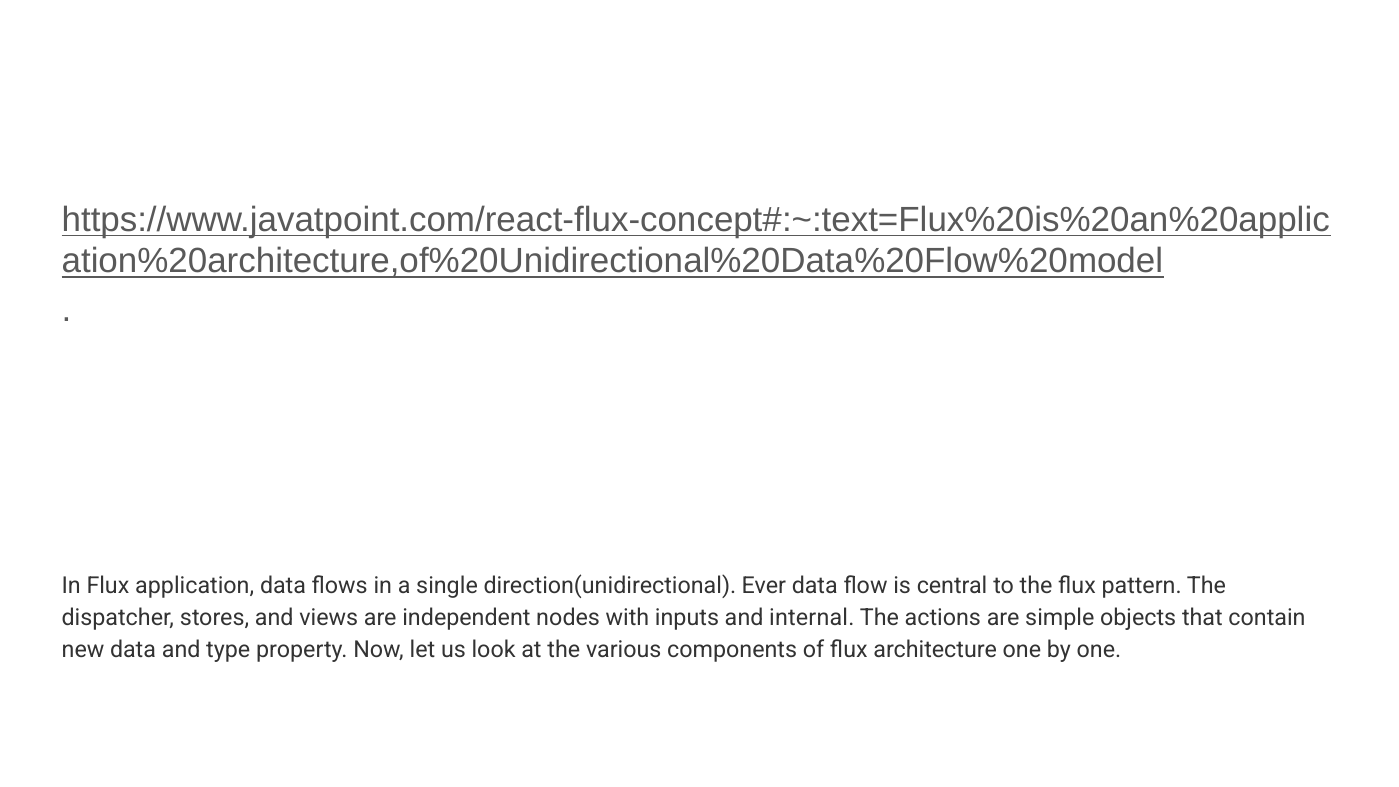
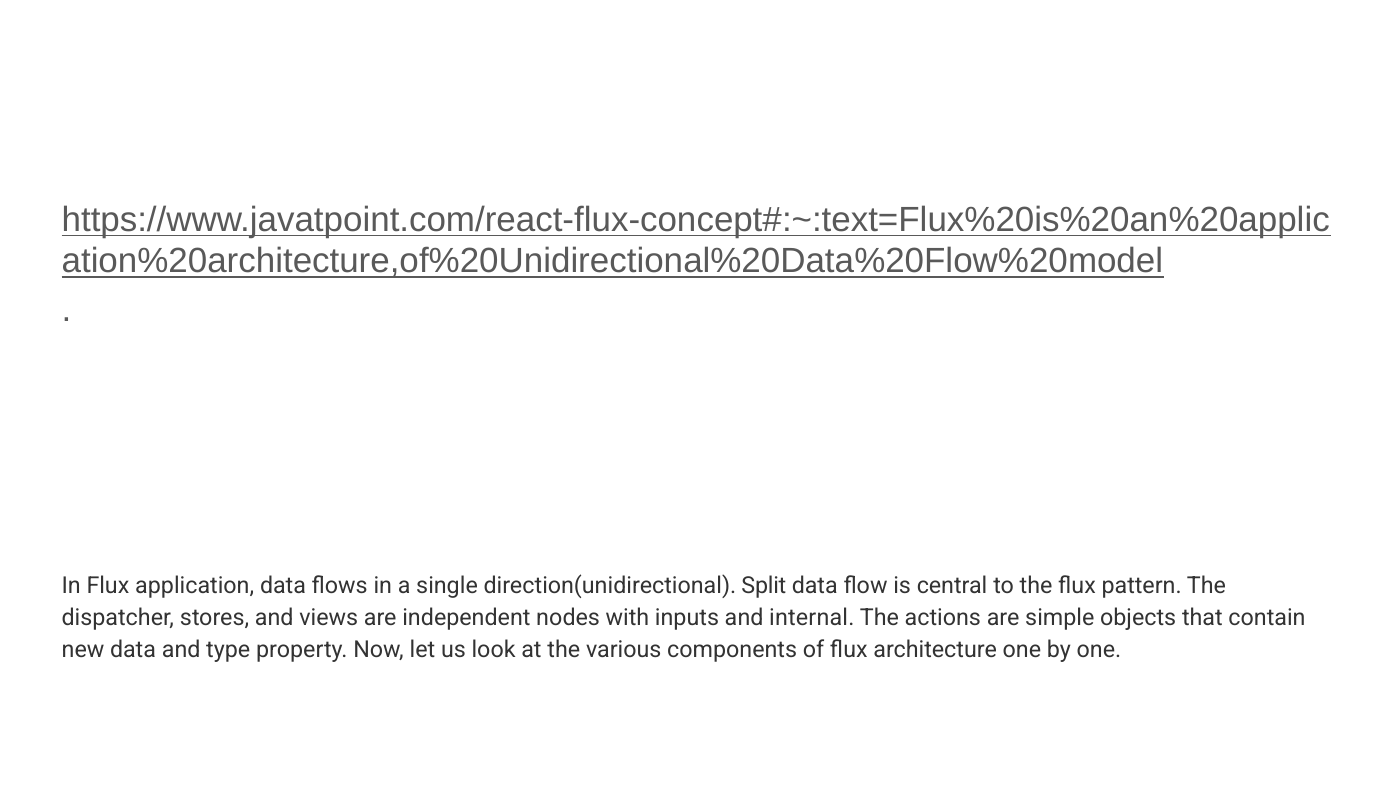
Ever: Ever -> Split
